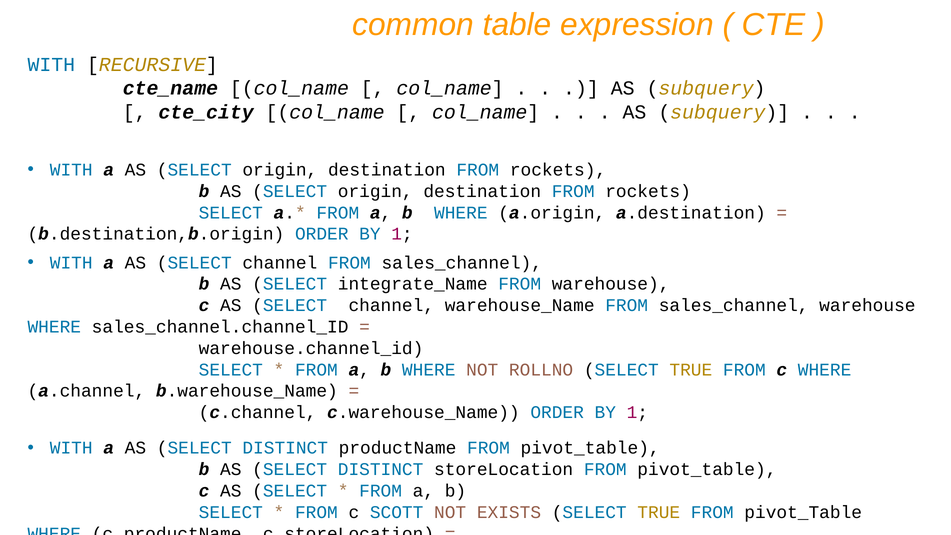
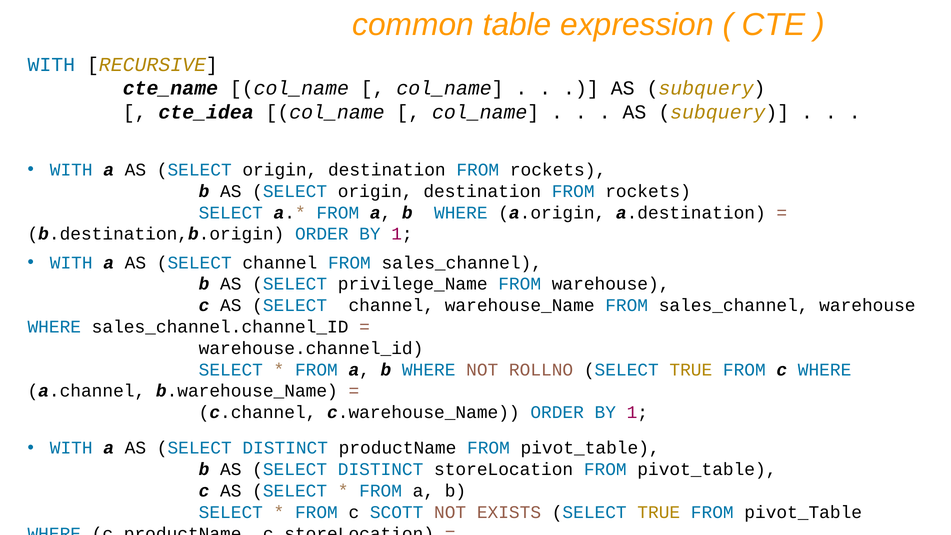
cte_city: cte_city -> cte_idea
integrate_Name: integrate_Name -> privilege_Name
